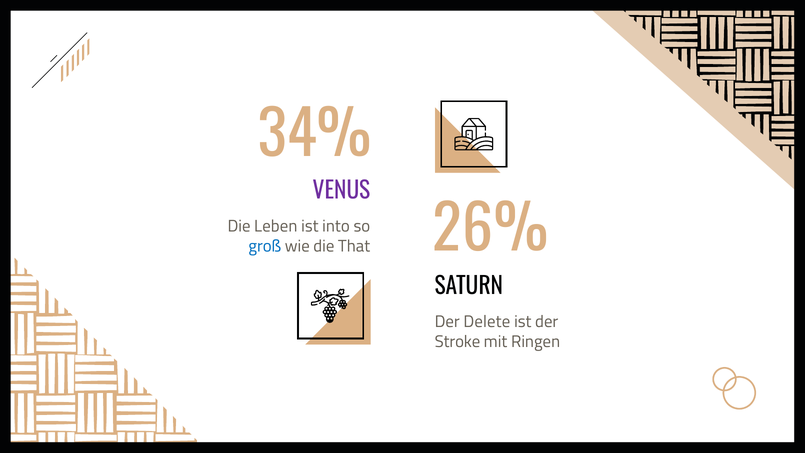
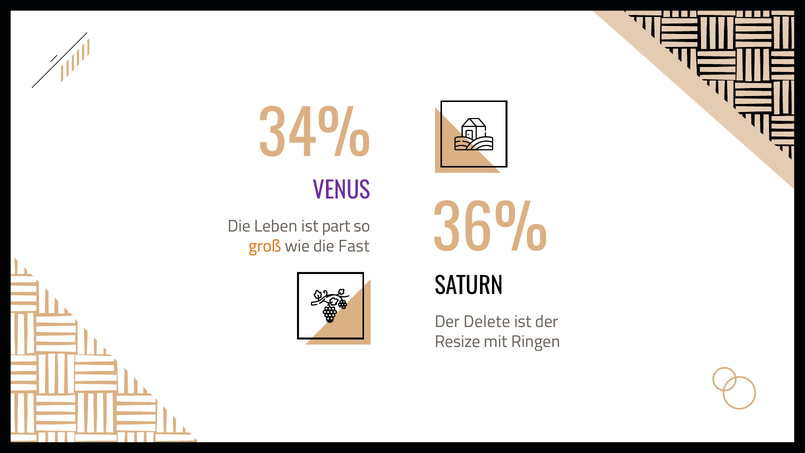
26%: 26% -> 36%
into: into -> part
groß colour: blue -> orange
That: That -> Fast
Stroke: Stroke -> Resize
